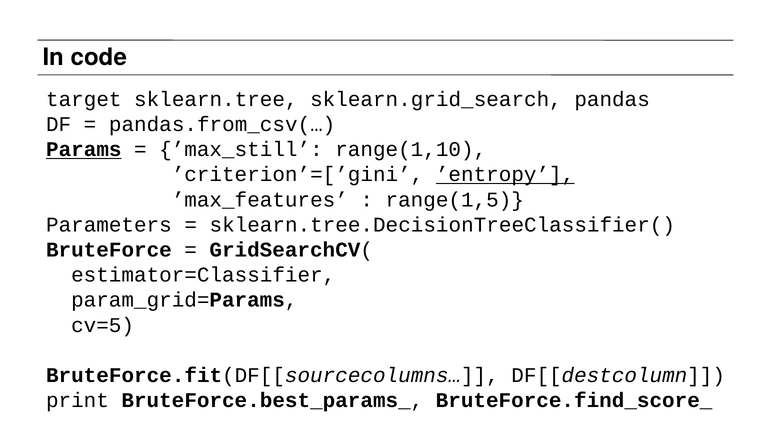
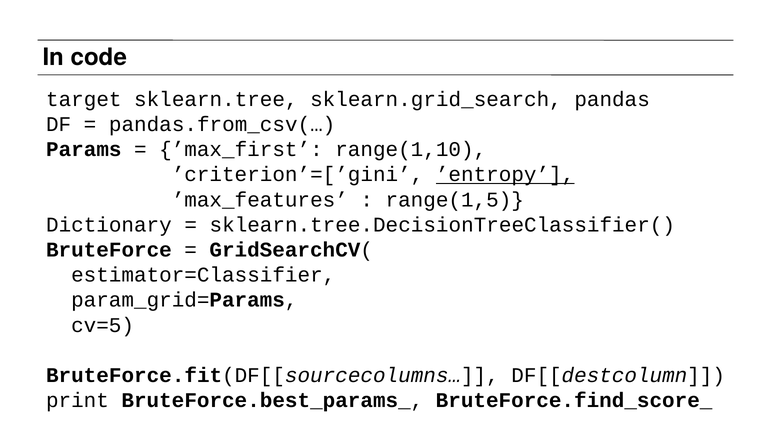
Params underline: present -> none
’max_still: ’max_still -> ’max_first
Parameters: Parameters -> Dictionary
